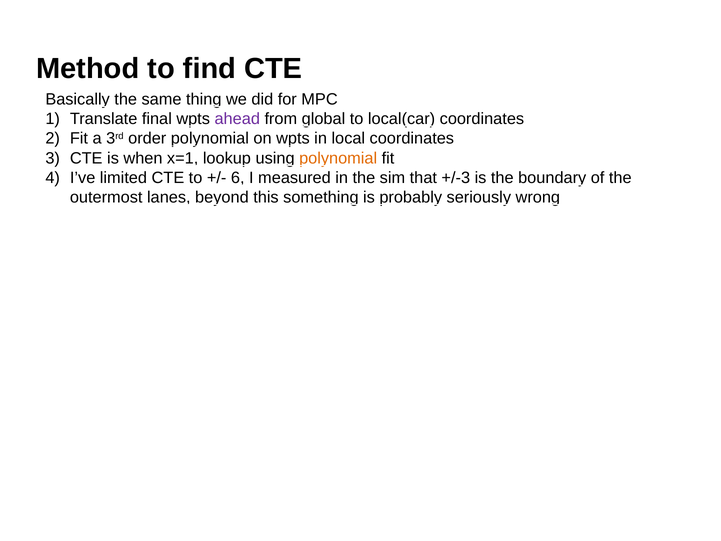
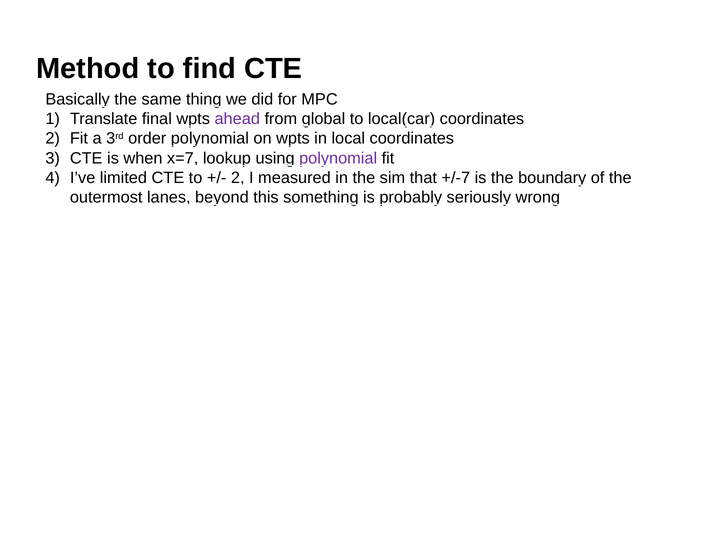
x=1: x=1 -> x=7
polynomial at (338, 158) colour: orange -> purple
6 at (238, 178): 6 -> 2
+/-3: +/-3 -> +/-7
